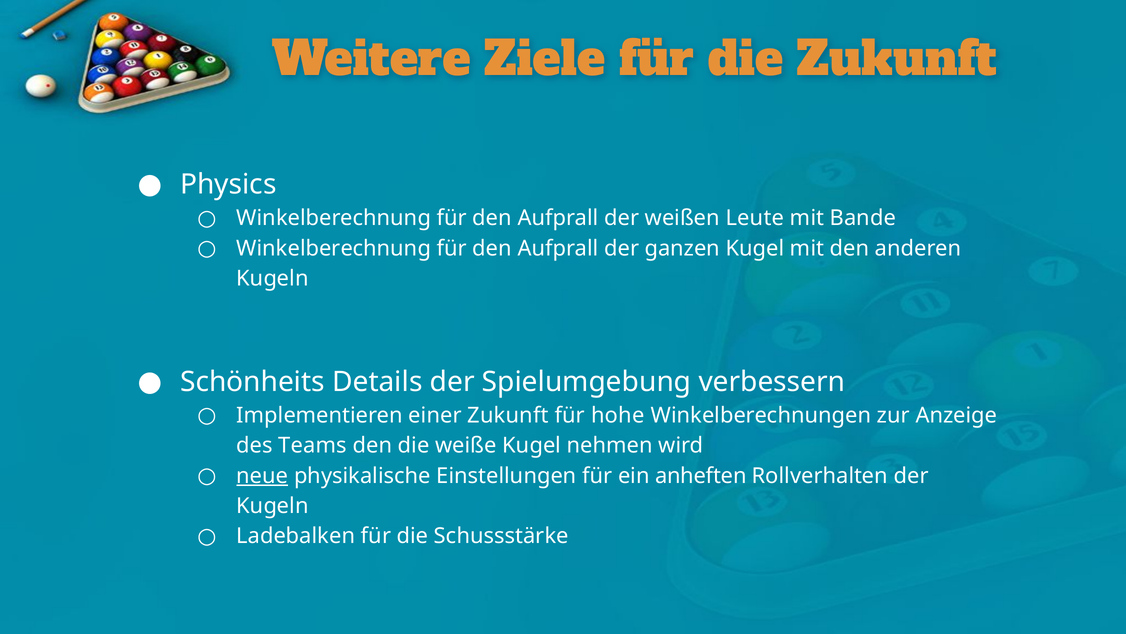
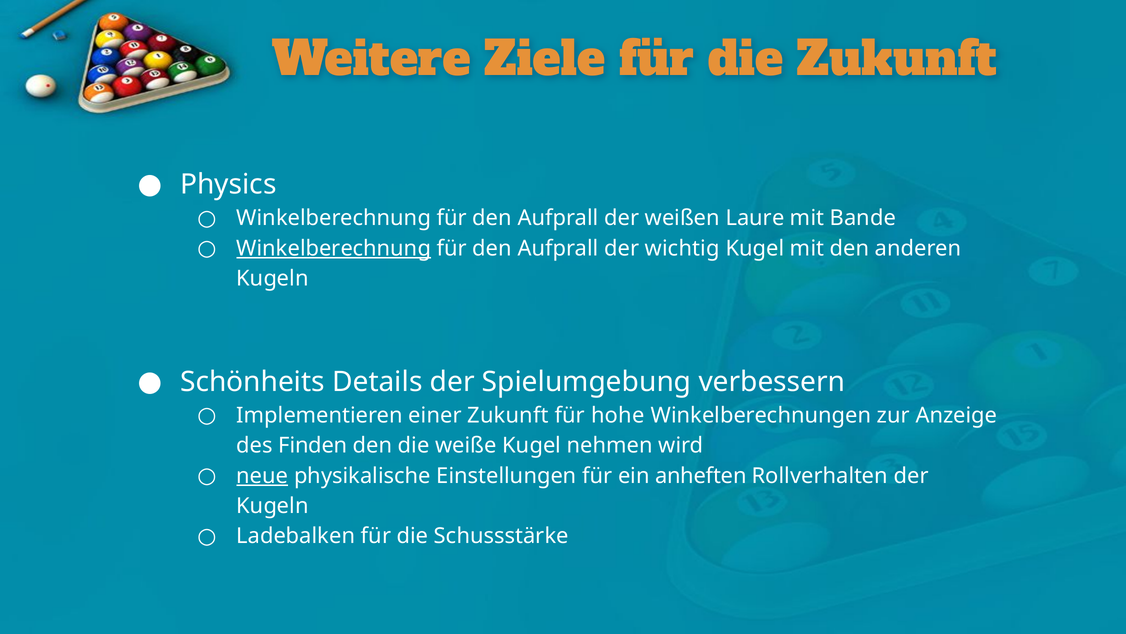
Leute: Leute -> Laure
Winkelberechnung at (334, 248) underline: none -> present
ganzen: ganzen -> wichtig
Teams: Teams -> Finden
